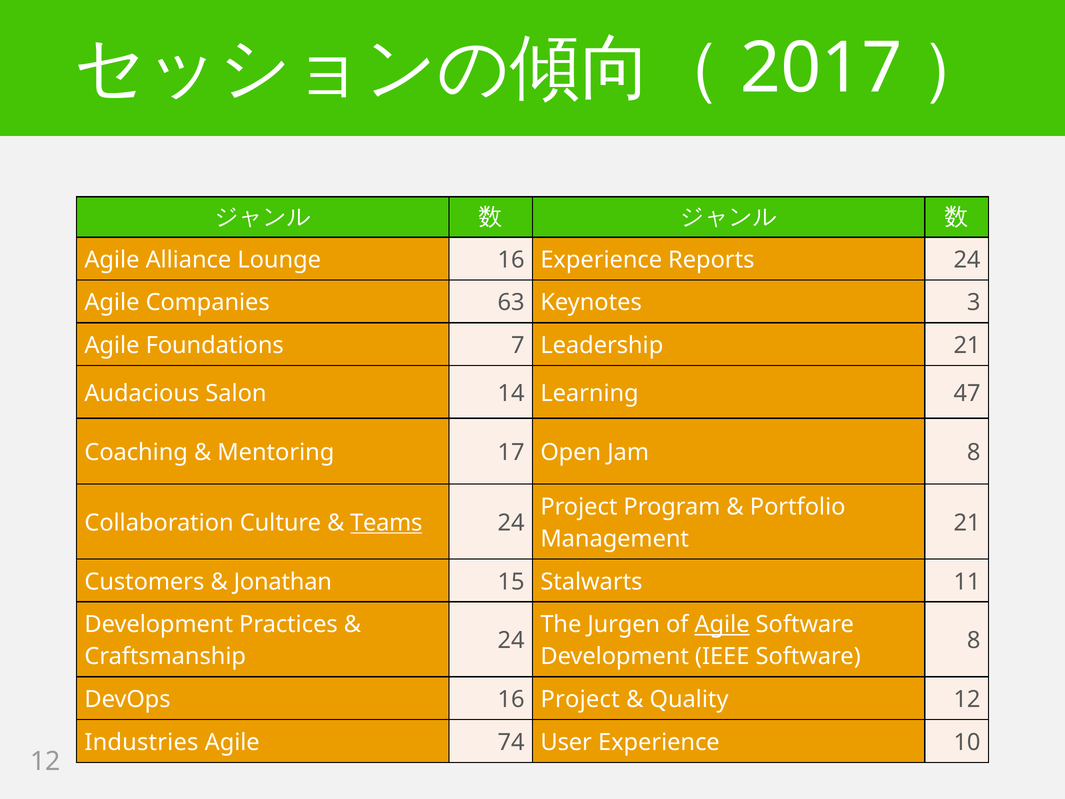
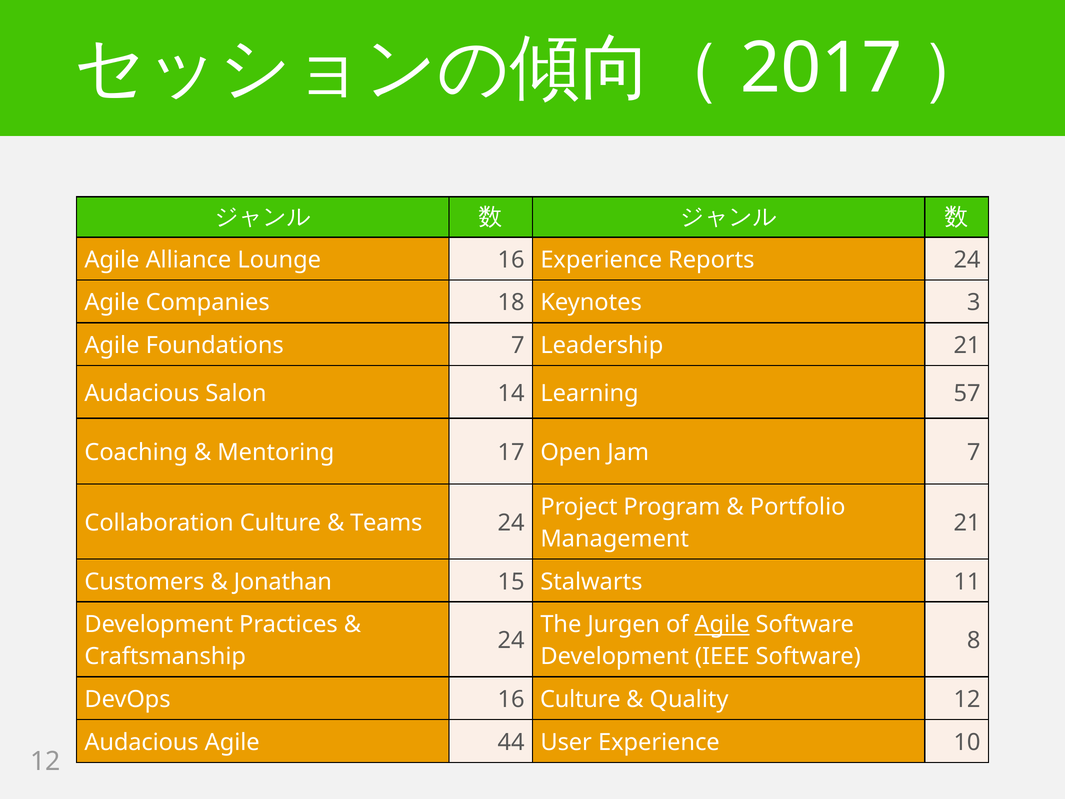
63: 63 -> 18
47: 47 -> 57
Jam 8: 8 -> 7
Teams underline: present -> none
16 Project: Project -> Culture
Industries at (141, 742): Industries -> Audacious
74: 74 -> 44
